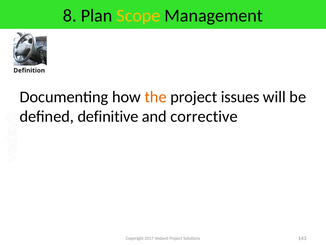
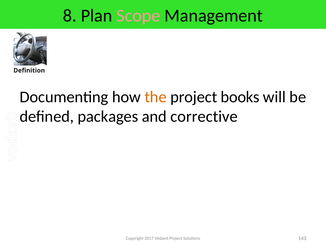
Scope colour: yellow -> pink
issues: issues -> books
definitive: definitive -> packages
